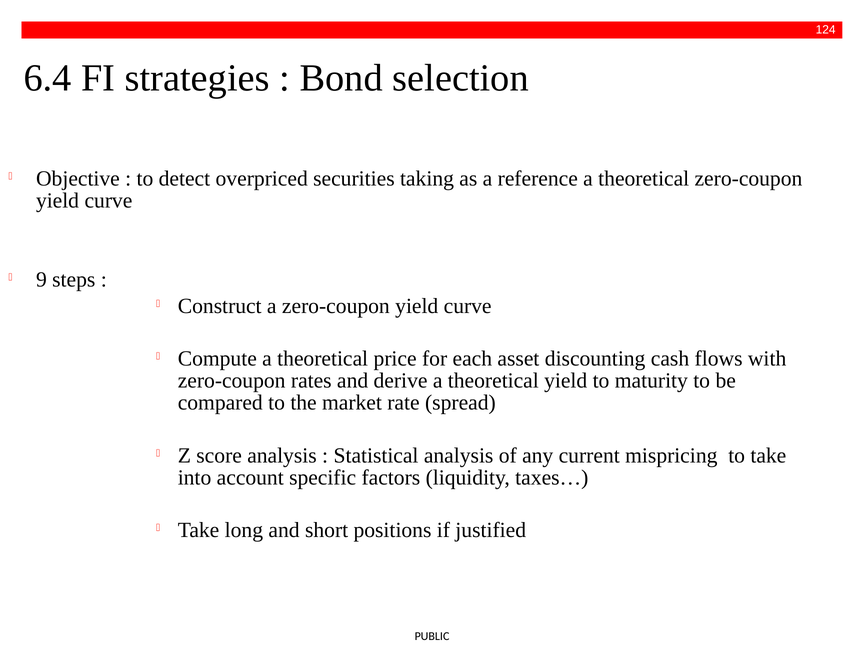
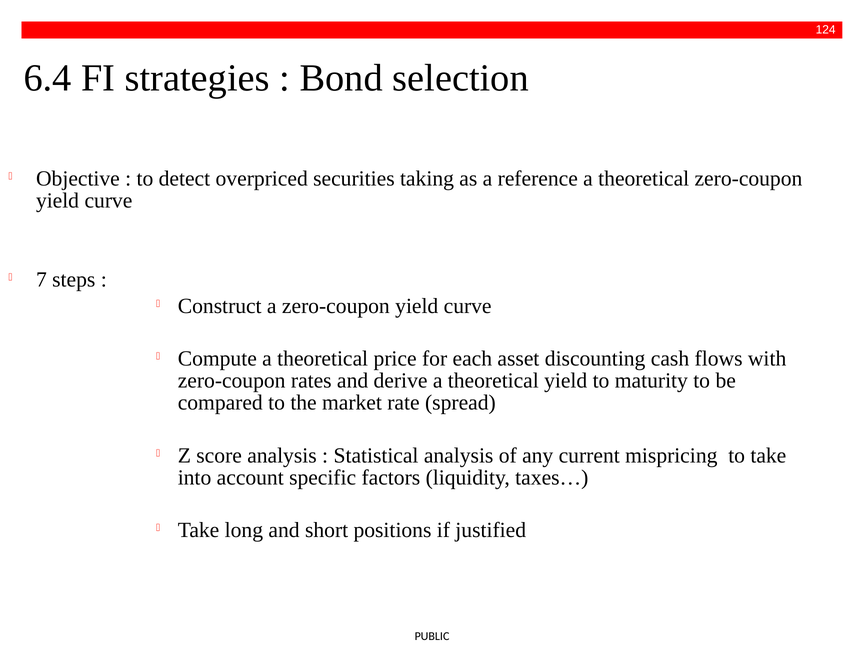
9: 9 -> 7
